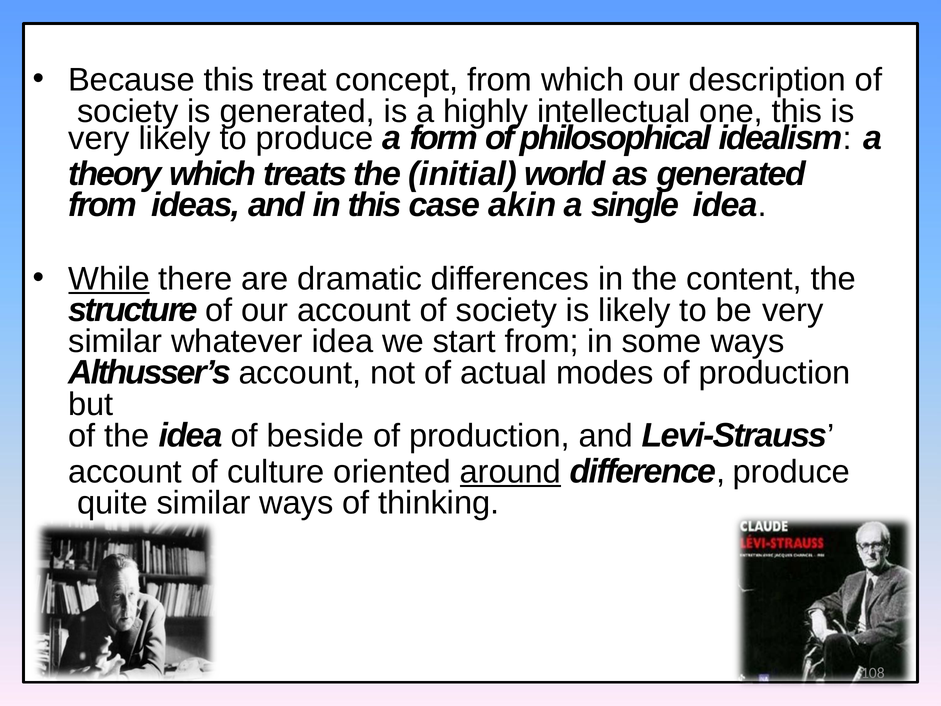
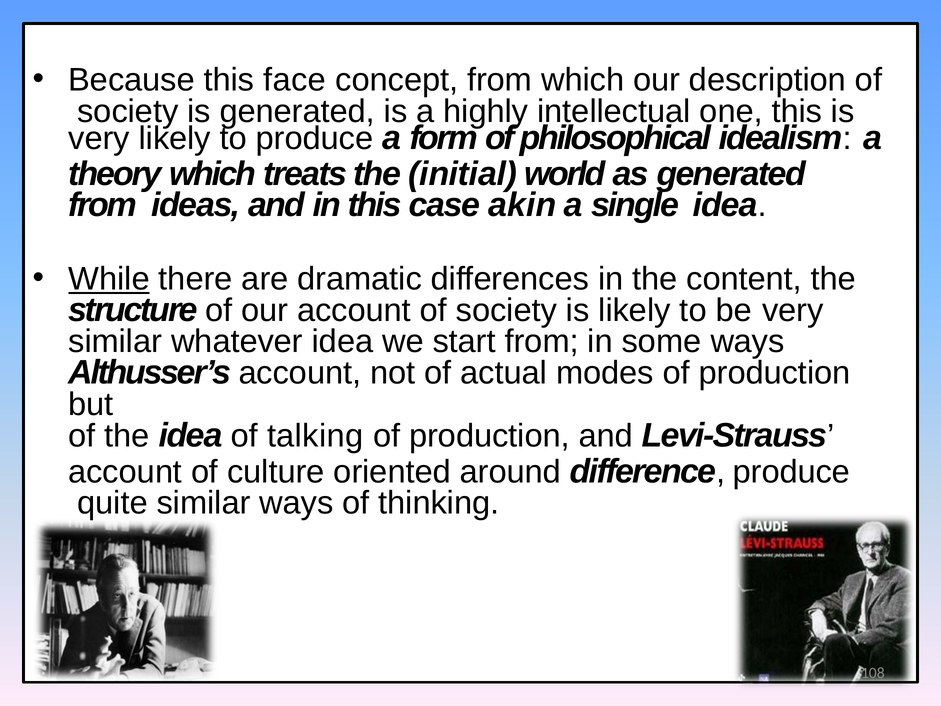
treat: treat -> face
beside: beside -> talking
around underline: present -> none
